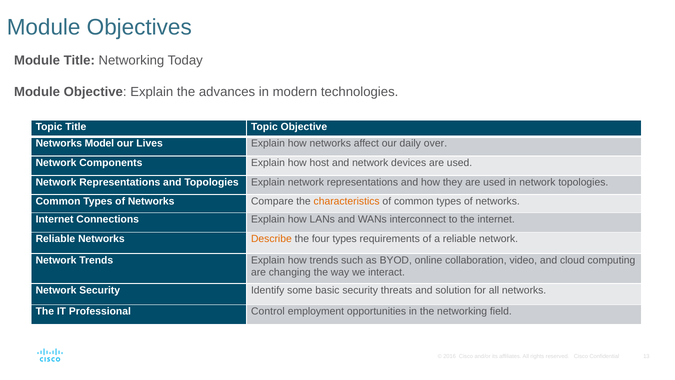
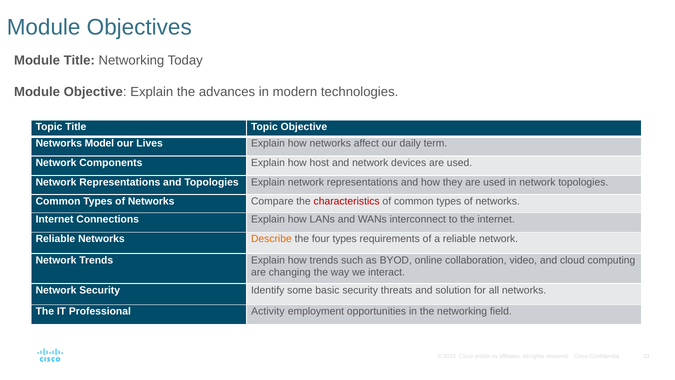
over: over -> term
characteristics colour: orange -> red
Control: Control -> Activity
